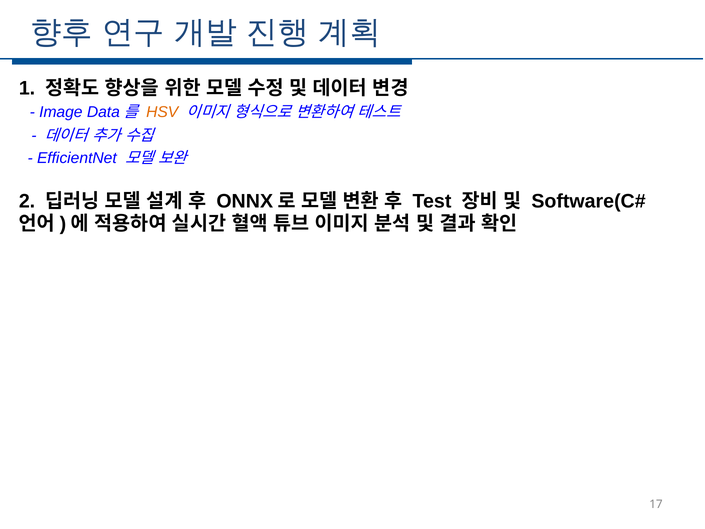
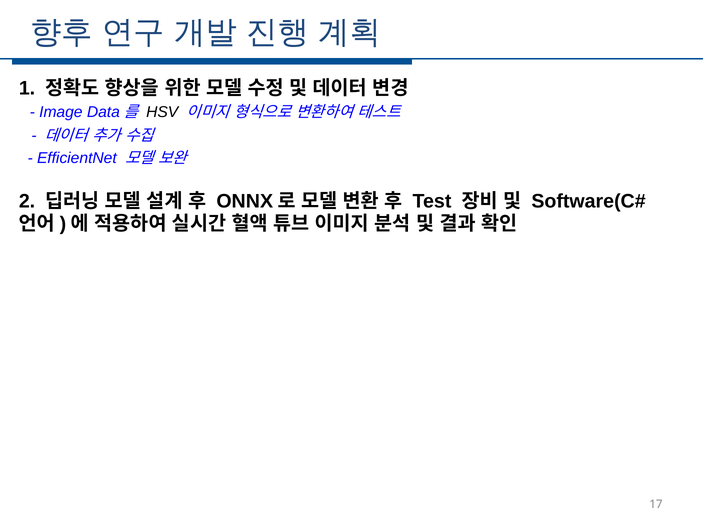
HSV colour: orange -> black
